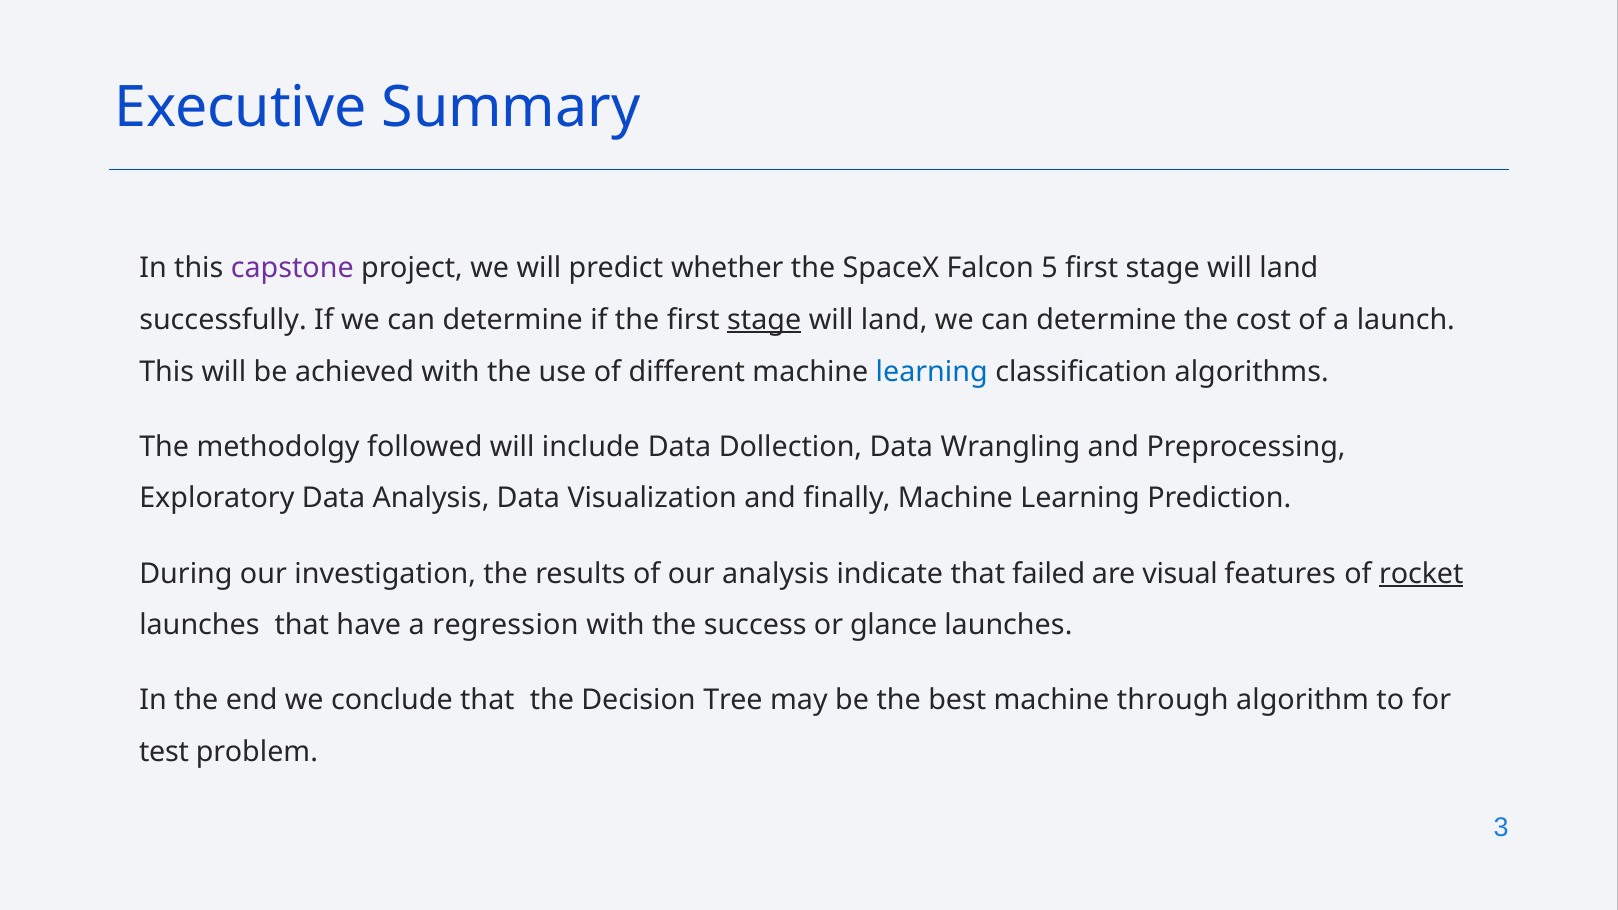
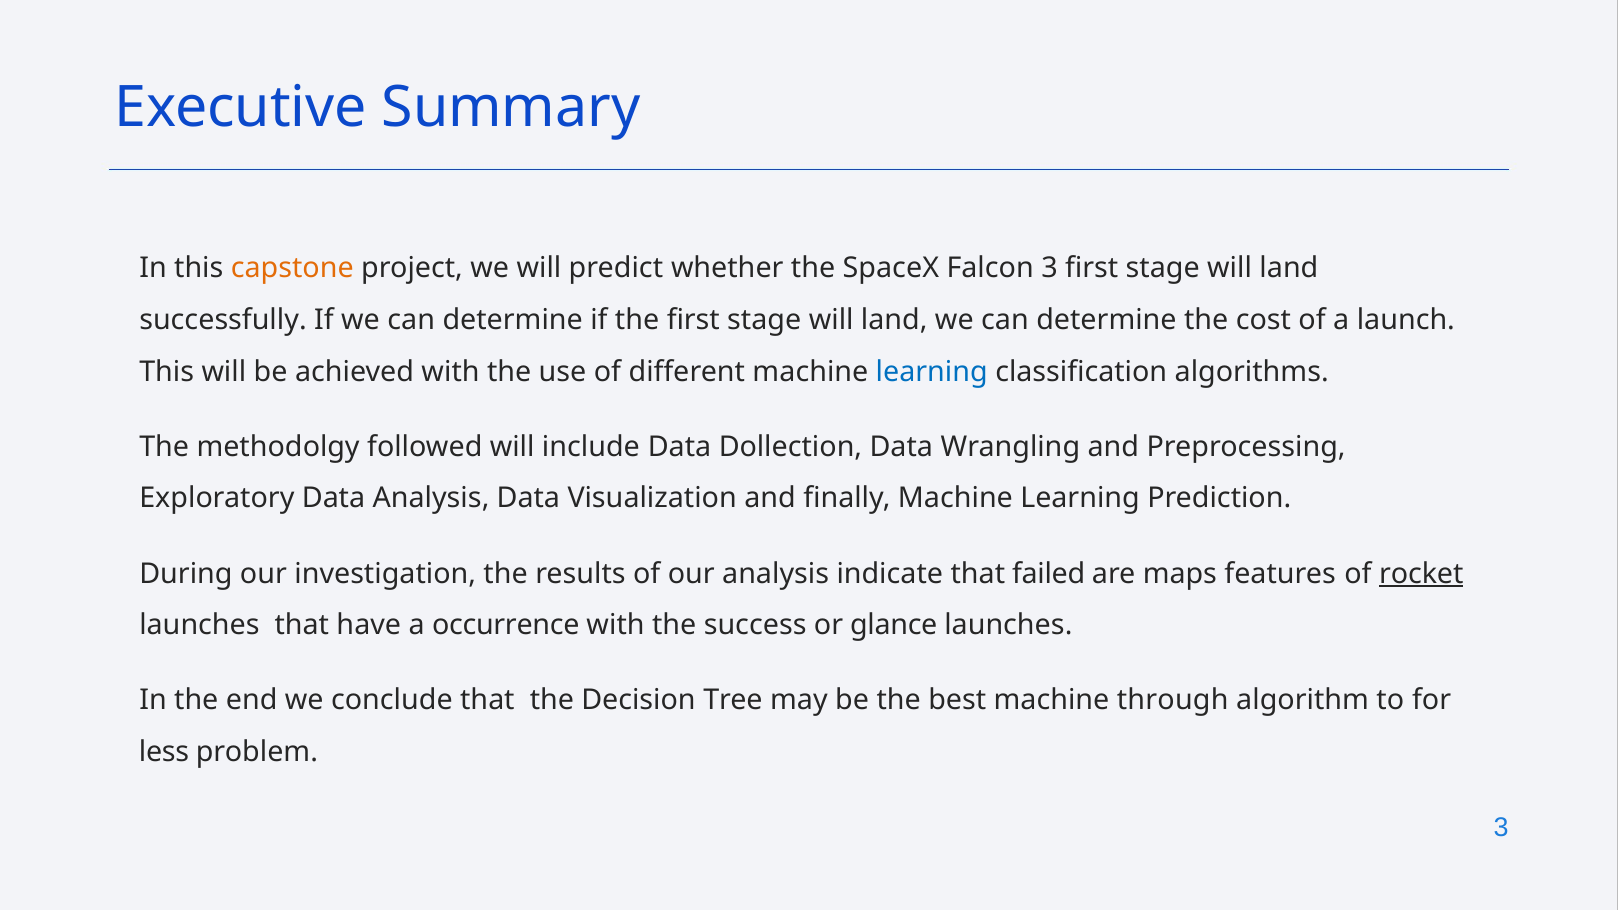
capstone colour: purple -> orange
Falcon 5: 5 -> 3
stage at (764, 320) underline: present -> none
visual: visual -> maps
regression: regression -> occurrence
test: test -> less
